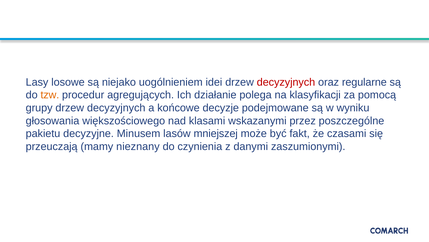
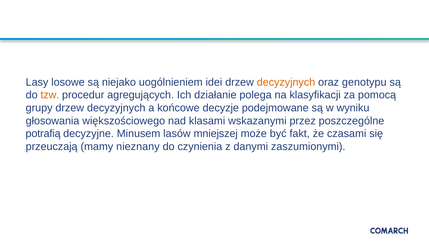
decyzyjnych at (286, 82) colour: red -> orange
regularne: regularne -> genotypu
pakietu: pakietu -> potrafią
